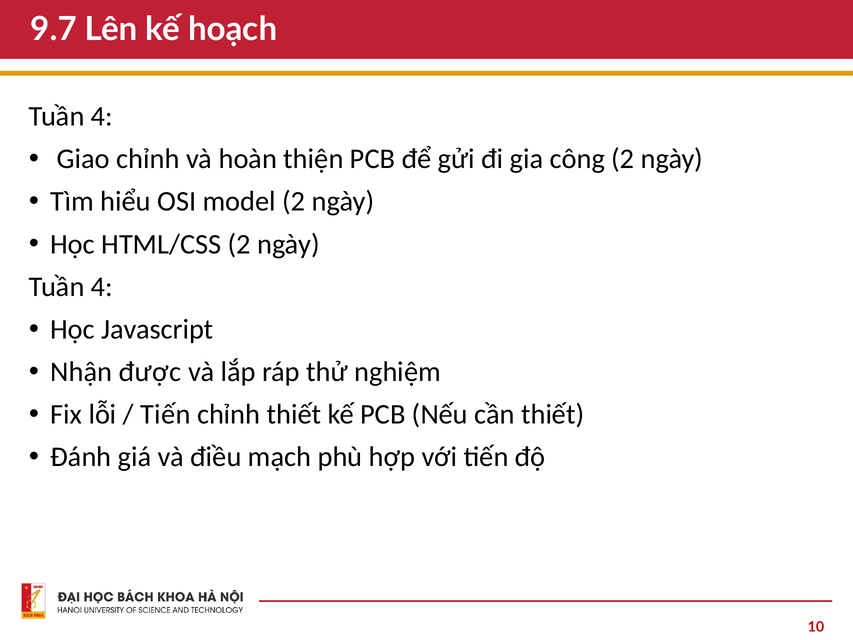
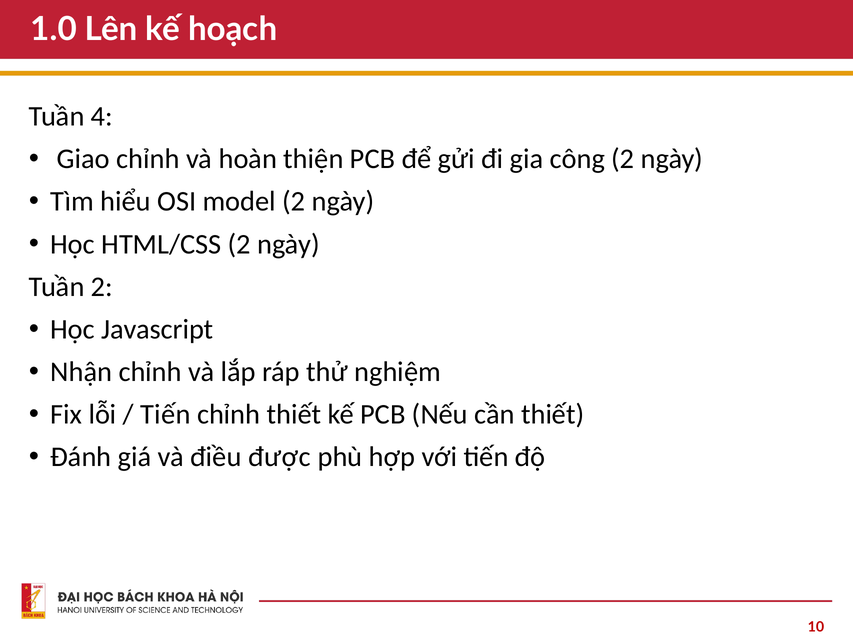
9.7: 9.7 -> 1.0
4 at (102, 287): 4 -> 2
Nhận được: được -> chỉnh
mạch: mạch -> được
